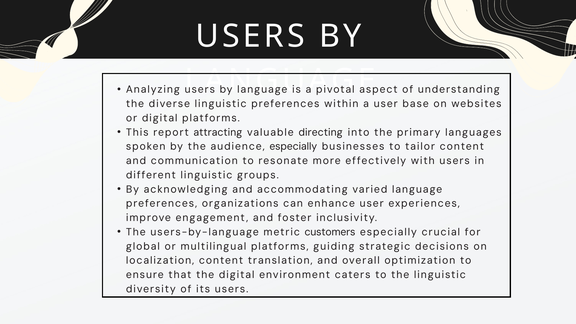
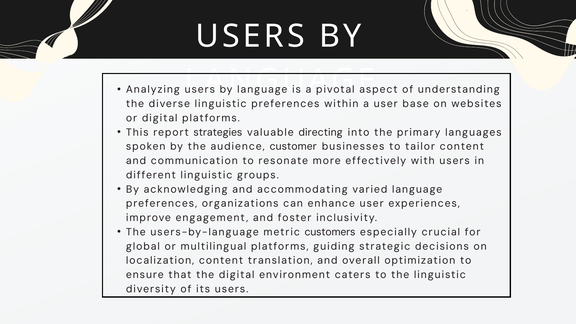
attracting: attracting -> strategies
audience especially: especially -> customer
